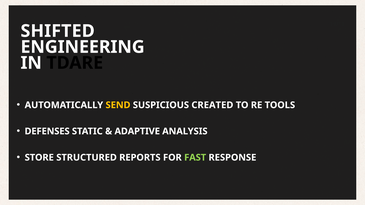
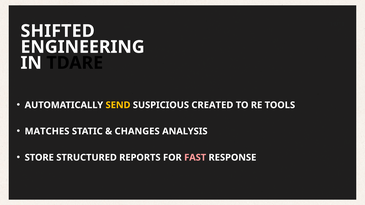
DEFENSES: DEFENSES -> MATCHES
ADAPTIVE: ADAPTIVE -> CHANGES
FAST colour: light green -> pink
